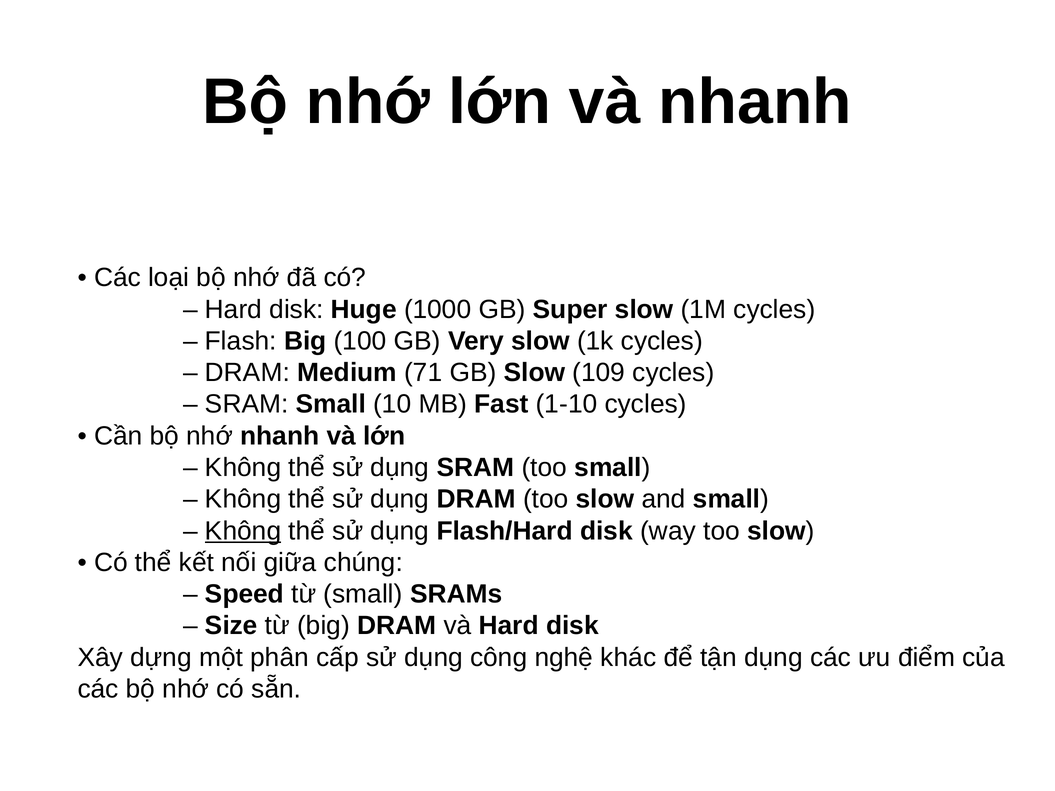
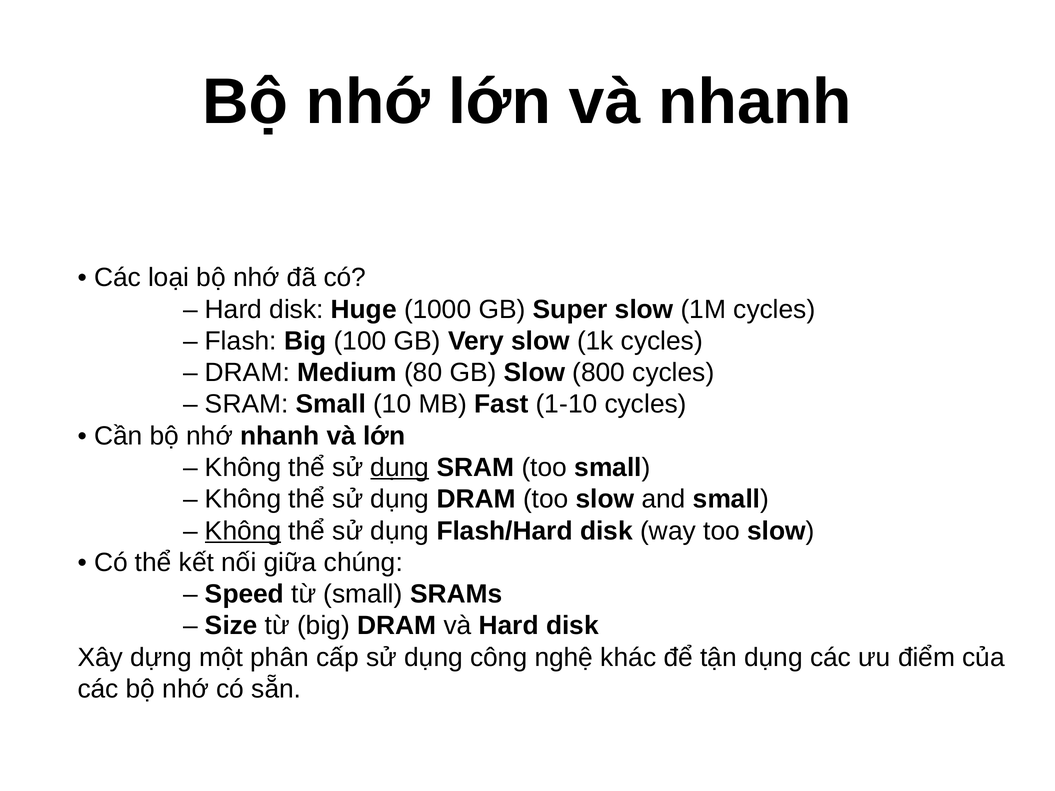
71: 71 -> 80
109: 109 -> 800
dụng at (400, 468) underline: none -> present
